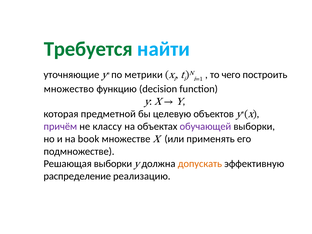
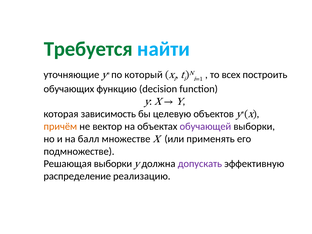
метрики: метрики -> который
чего: чего -> всех
множество: множество -> обучающих
предметной: предметной -> зависимость
причём colour: purple -> orange
классу: классу -> вектор
book: book -> балл
допускать colour: orange -> purple
